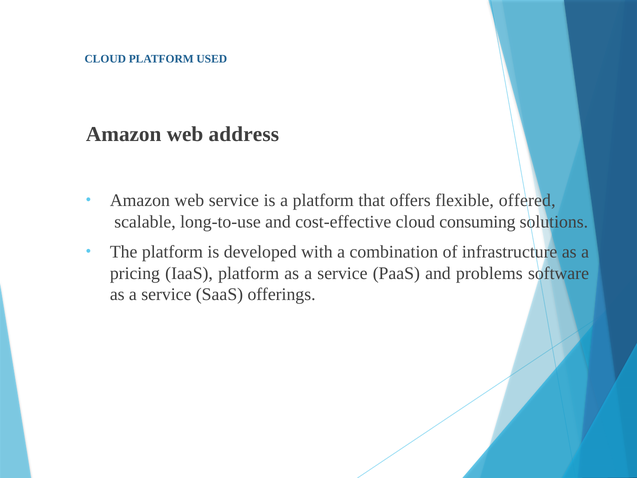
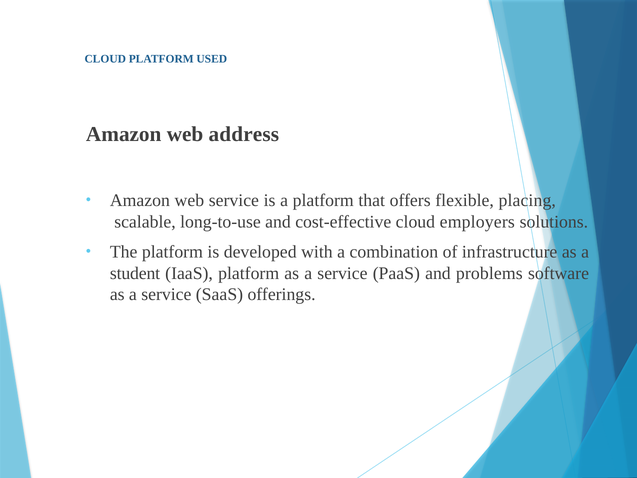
offered: offered -> placing
consuming: consuming -> employers
pricing: pricing -> student
